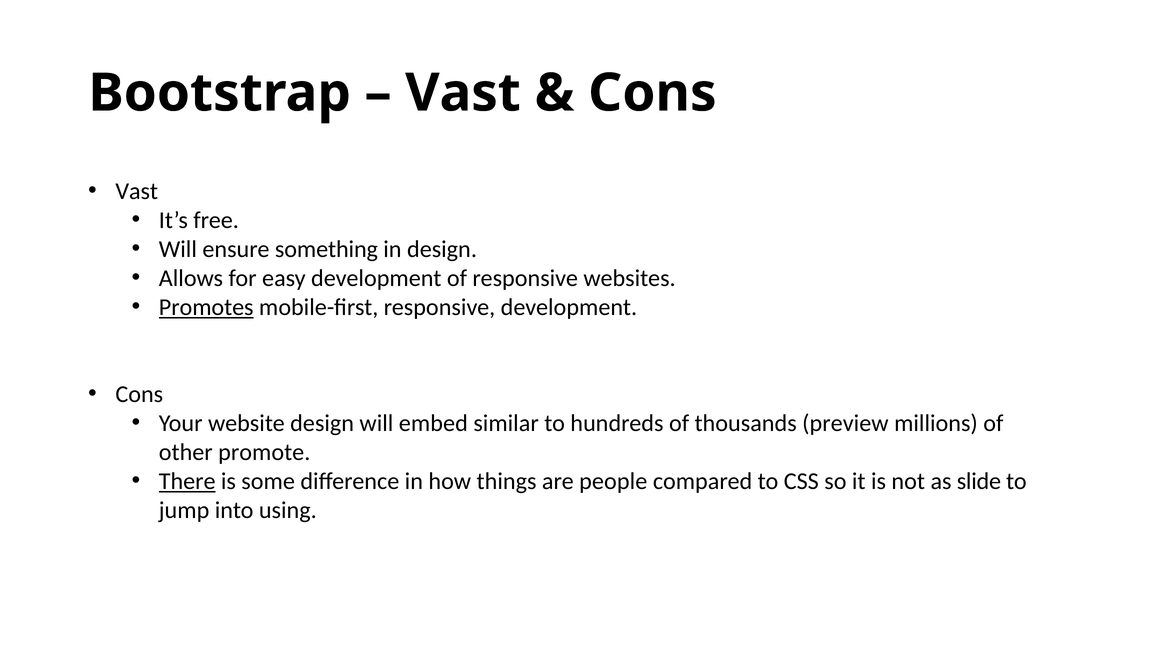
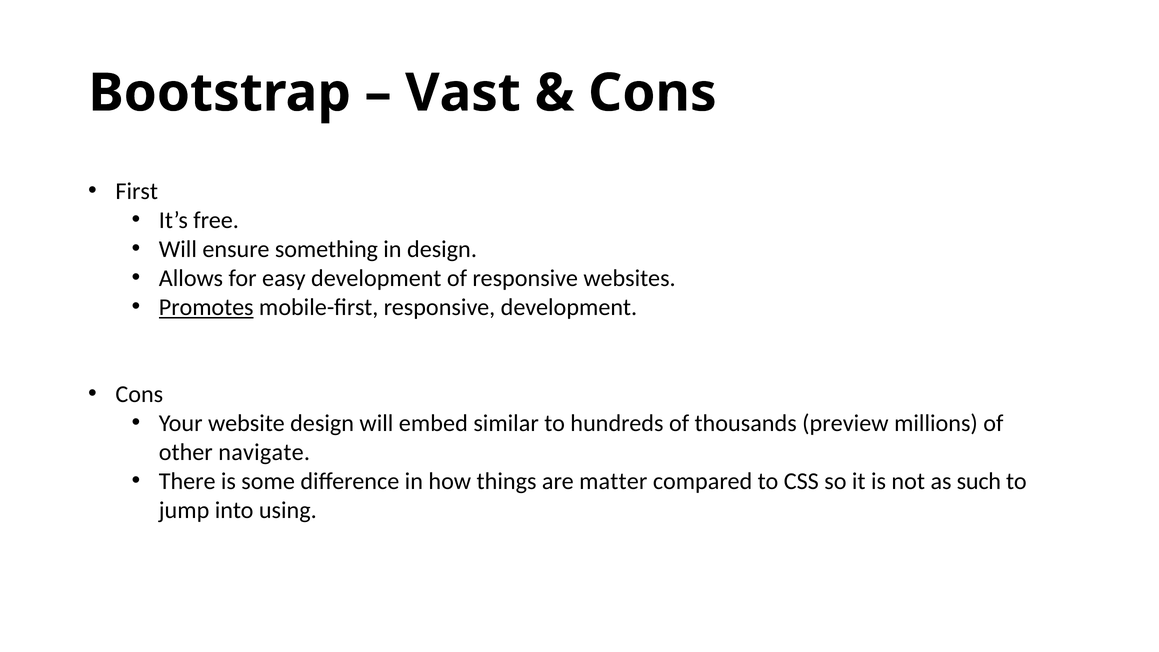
Vast at (137, 191): Vast -> First
promote: promote -> navigate
There underline: present -> none
people: people -> matter
slide: slide -> such
